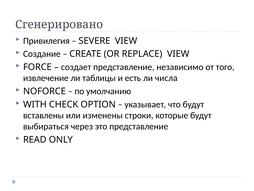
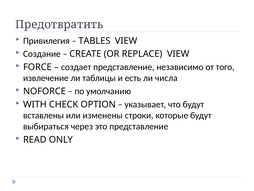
Сгенерировано: Сгенерировано -> Предотвратить
SEVERE: SEVERE -> TABLES
